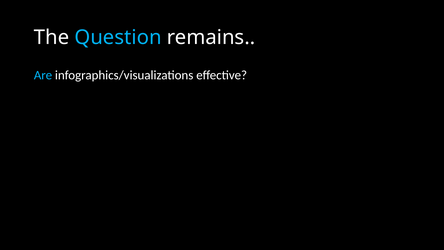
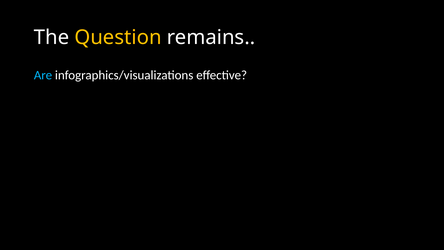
Question colour: light blue -> yellow
